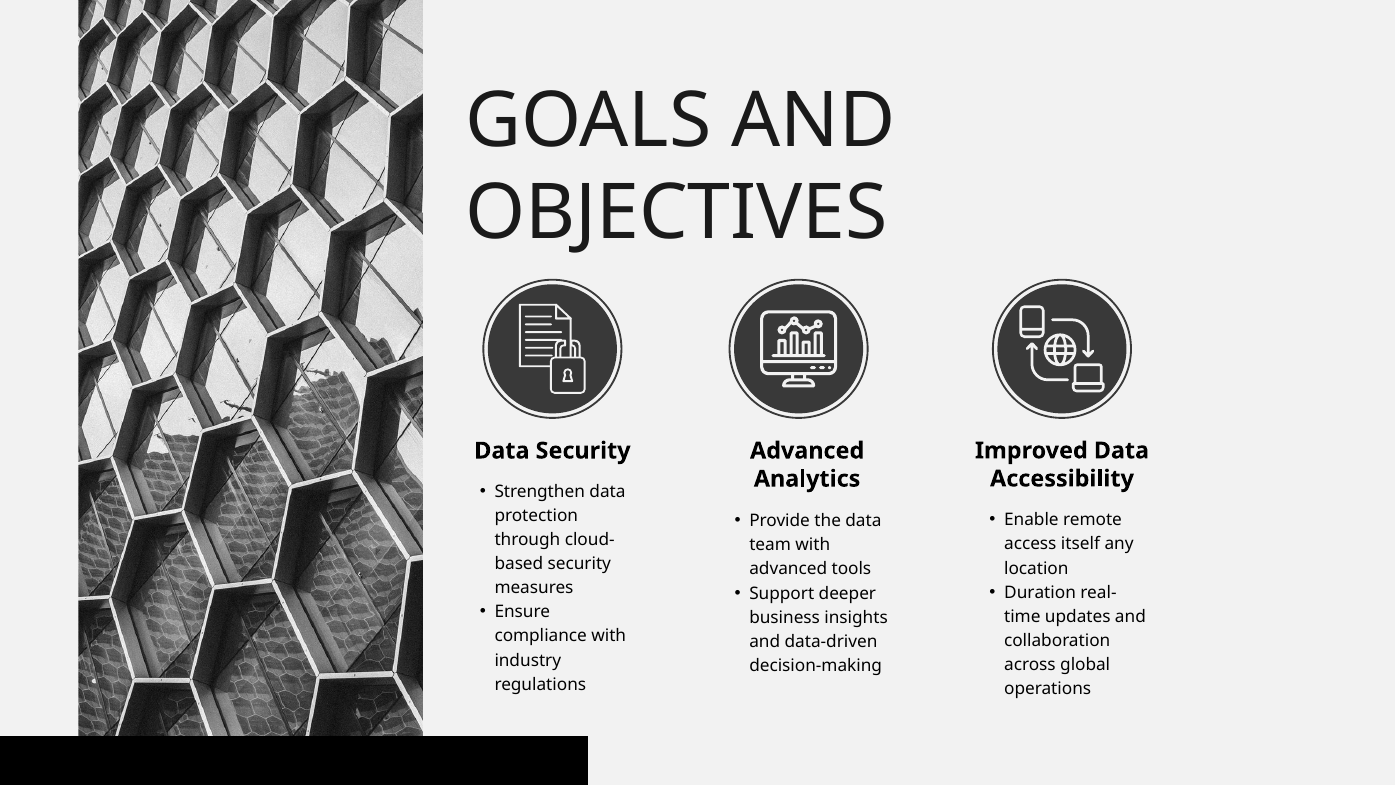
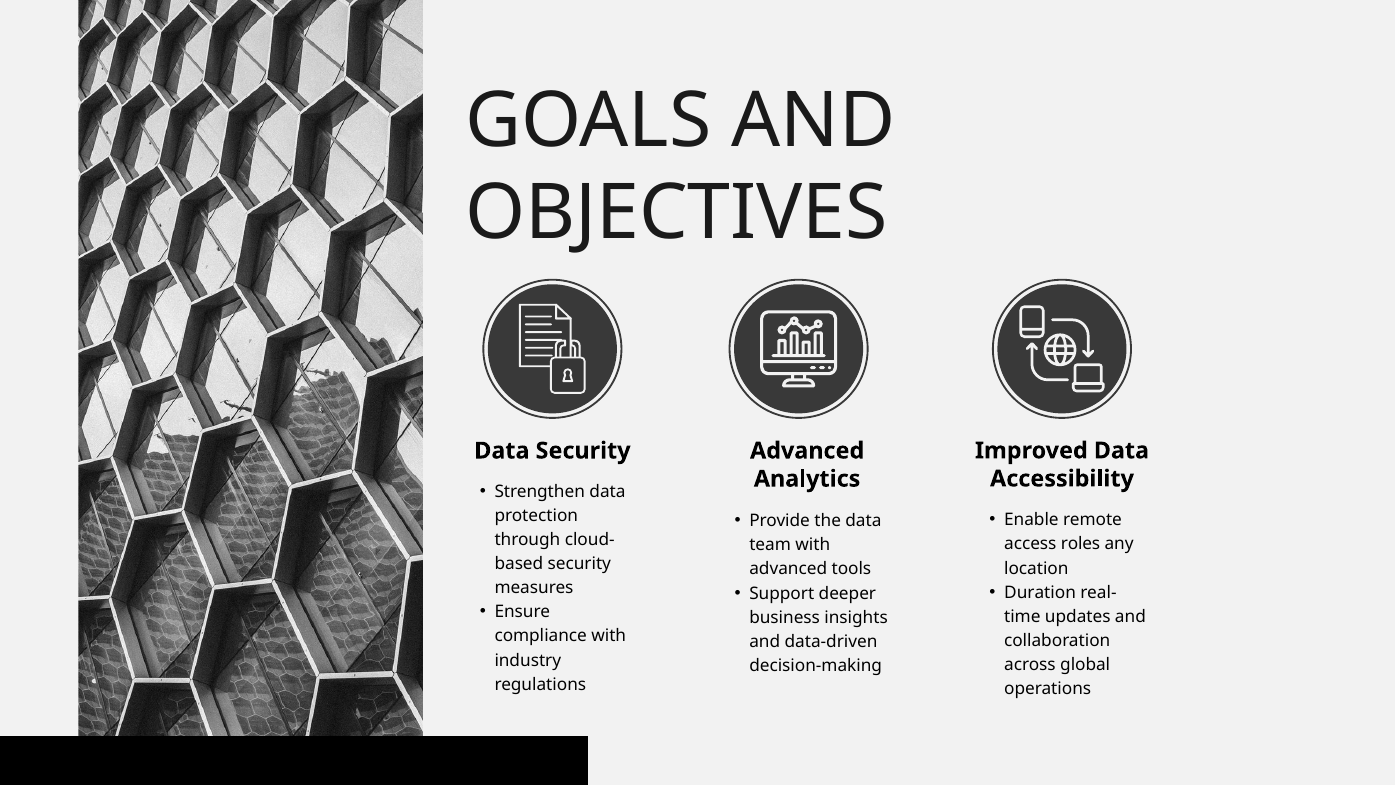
itself: itself -> roles
